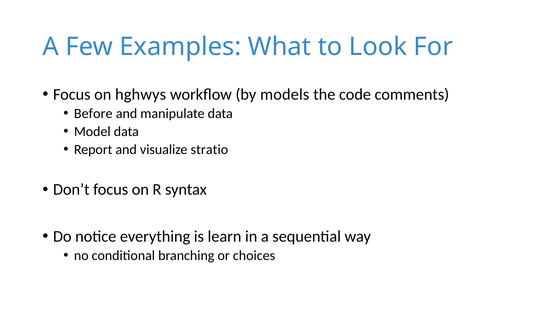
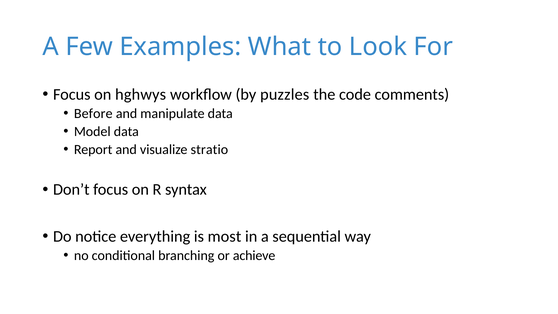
models: models -> puzzles
learn: learn -> most
choices: choices -> achieve
